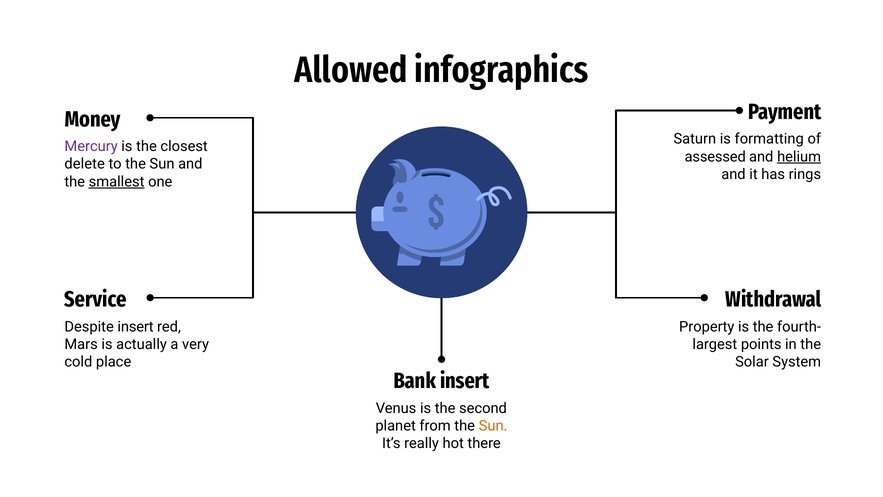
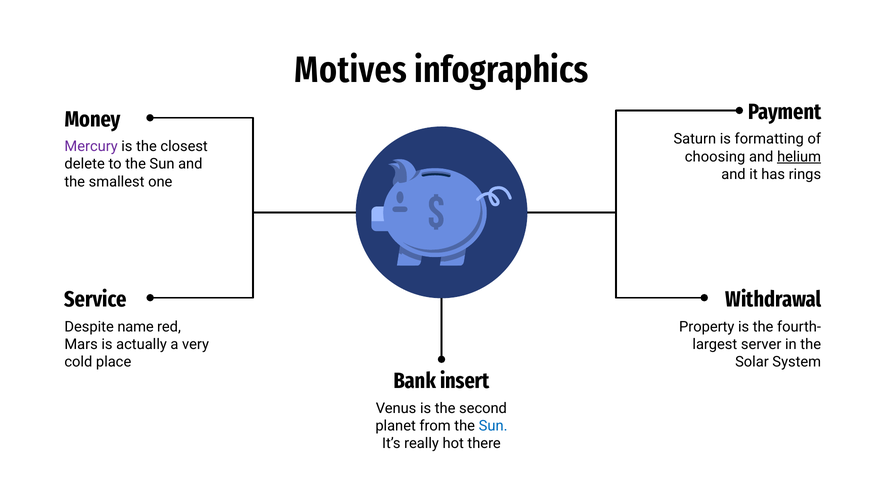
Allowed: Allowed -> Motives
assessed: assessed -> choosing
smallest underline: present -> none
Despite insert: insert -> name
points: points -> server
Sun at (493, 426) colour: orange -> blue
